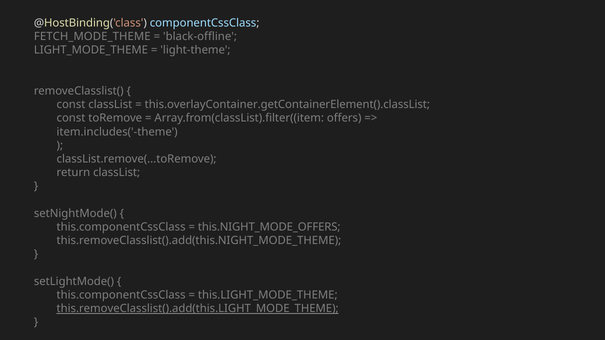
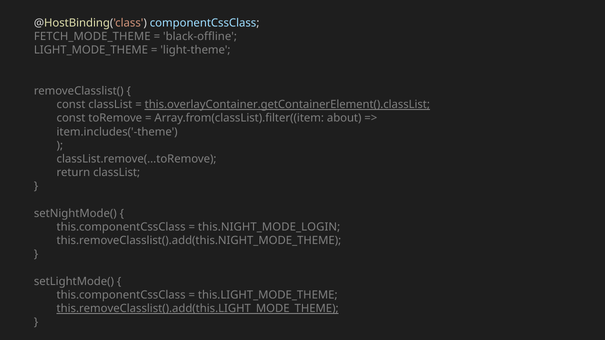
this.overlayContainer.getContainerElement().classList underline: none -> present
offers: offers -> about
this.NIGHT_MODE_OFFERS: this.NIGHT_MODE_OFFERS -> this.NIGHT_MODE_LOGIN
